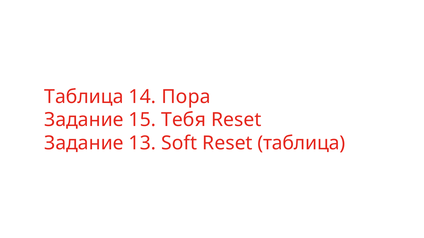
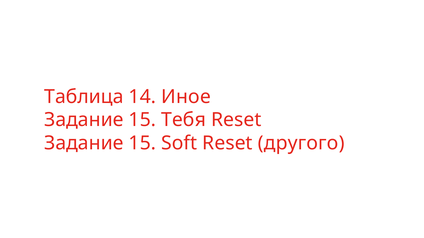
Пора: Пора -> Иное
13 at (142, 143): 13 -> 15
Reset таблица: таблица -> другого
